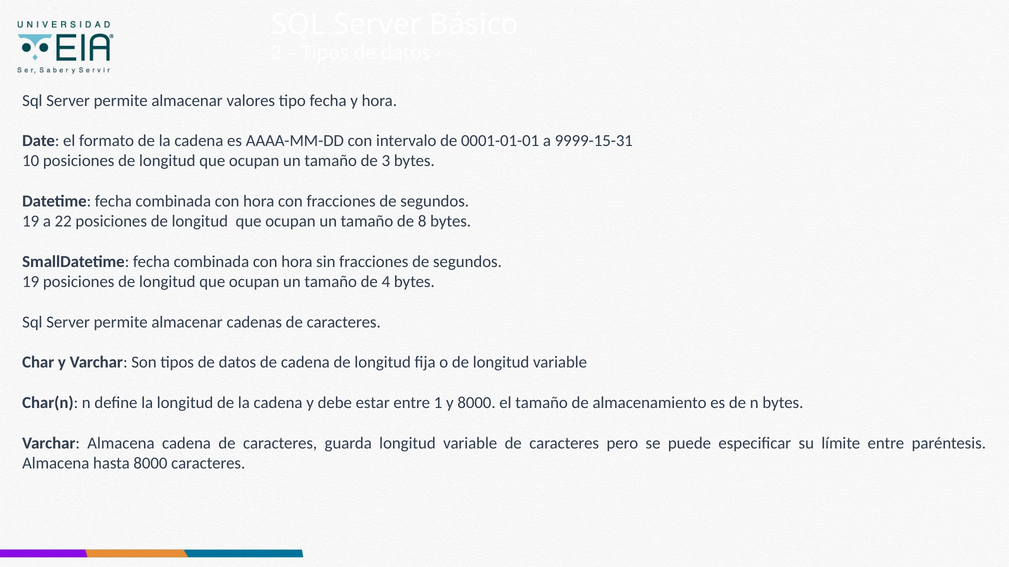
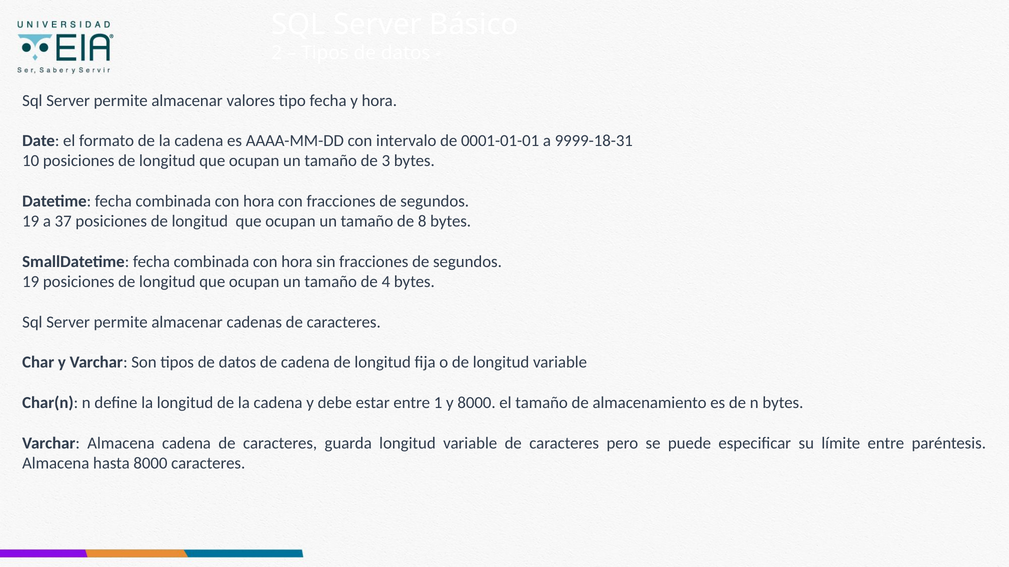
9999-15-31: 9999-15-31 -> 9999-18-31
22: 22 -> 37
